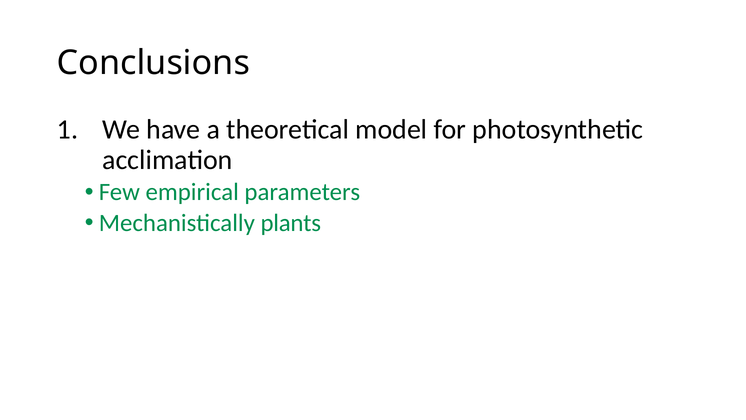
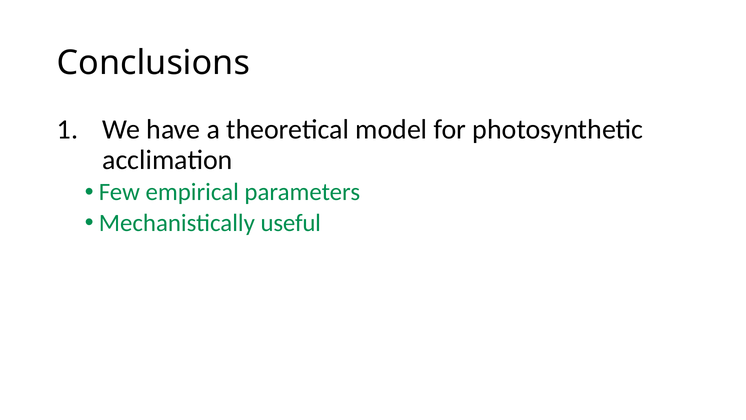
plants: plants -> useful
